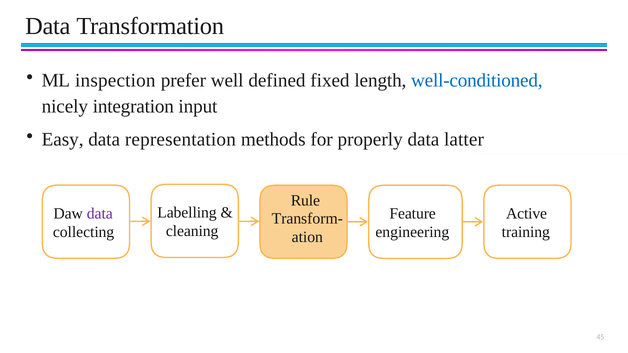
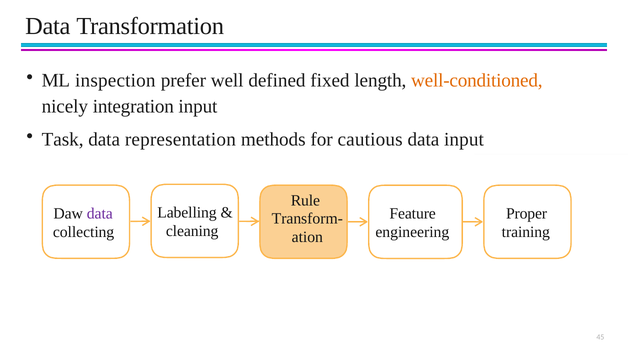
well-conditioned colour: blue -> orange
Easy: Easy -> Task
properly: properly -> cautious
data latter: latter -> input
Active: Active -> Proper
